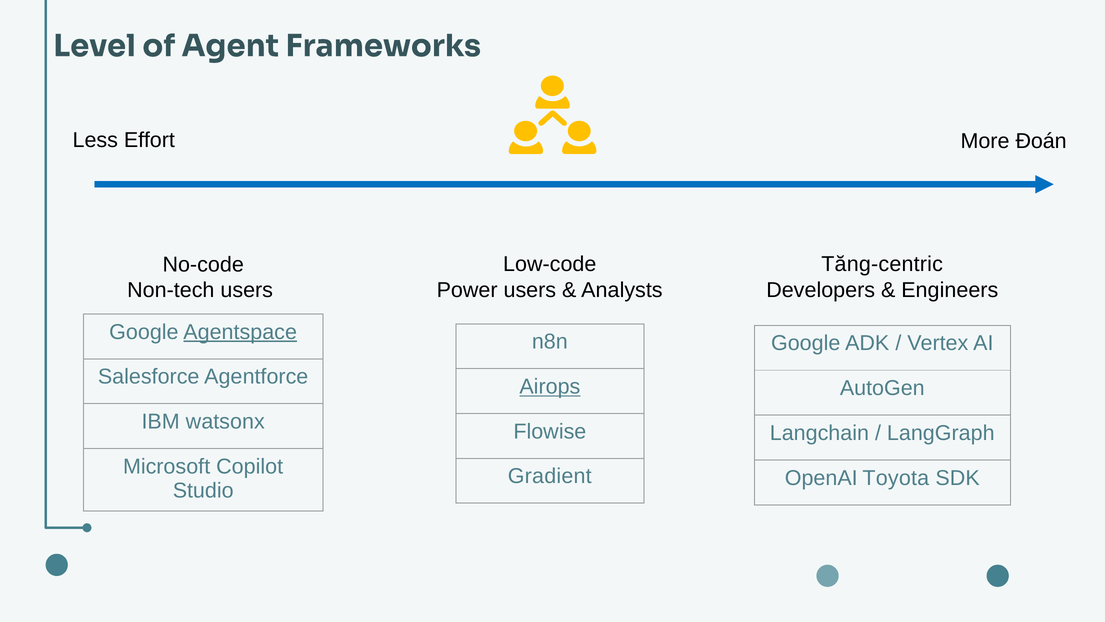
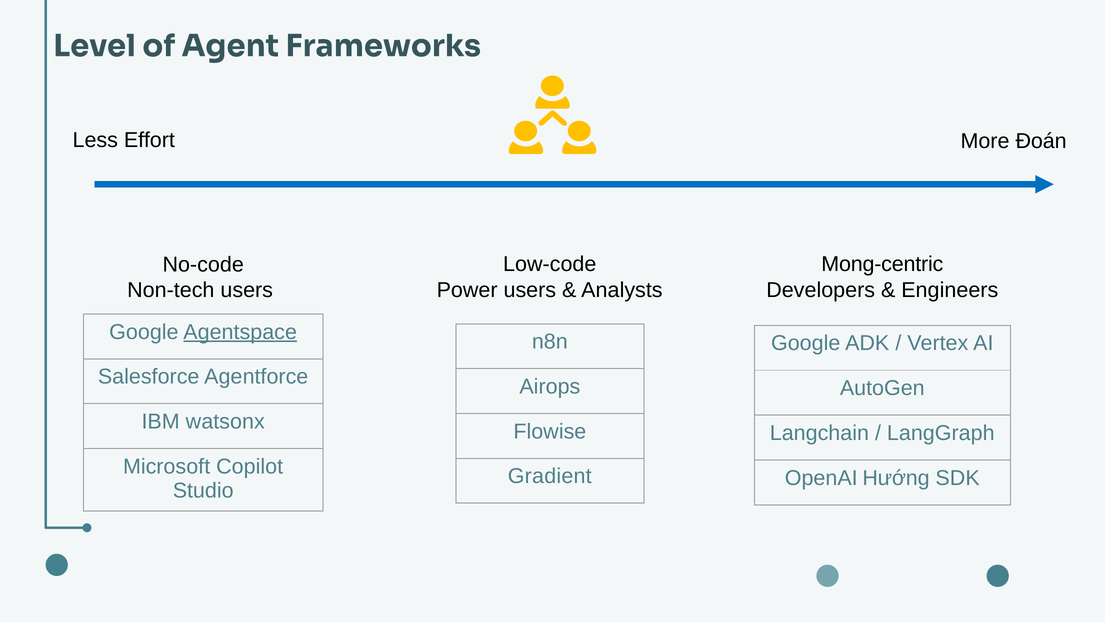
Tăng-centric: Tăng-centric -> Mong-centric
Airops underline: present -> none
Toyota: Toyota -> Hướng
